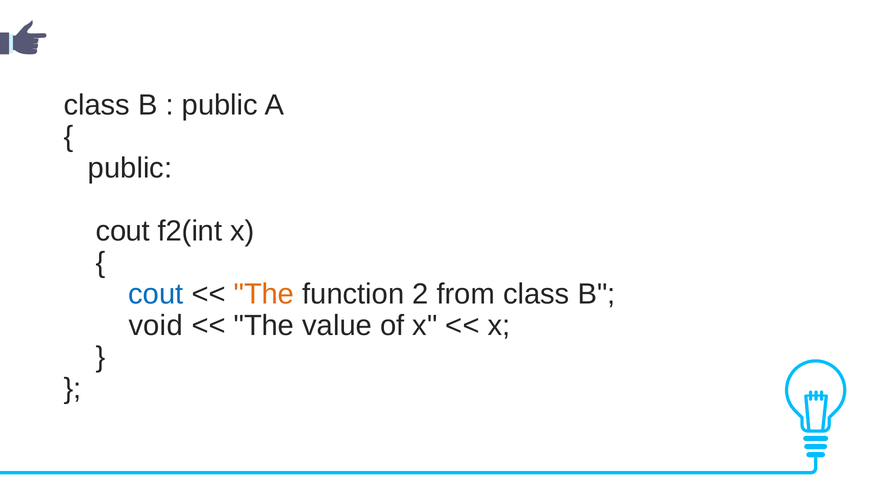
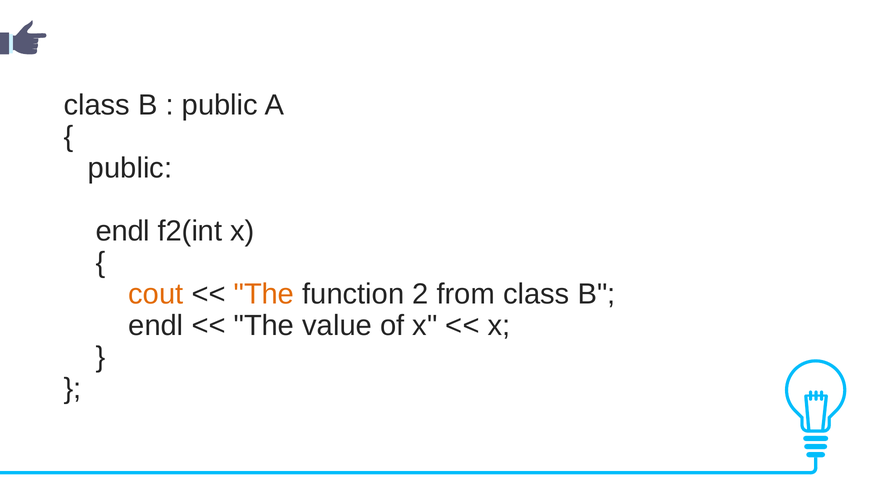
cout at (123, 231): cout -> endl
cout at (156, 294) colour: blue -> orange
void at (156, 325): void -> endl
